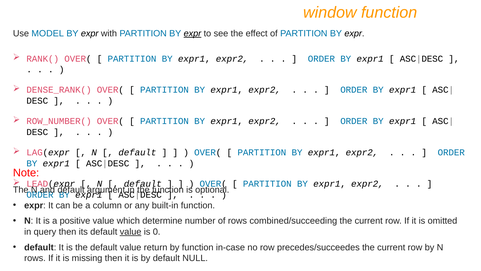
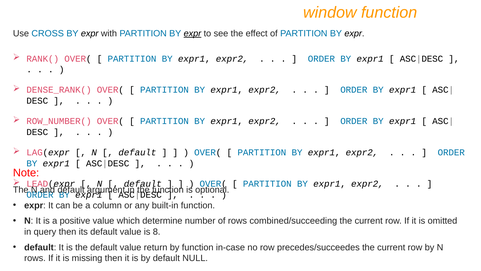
MODEL: MODEL -> CROSS
value at (131, 231) underline: present -> none
0: 0 -> 8
